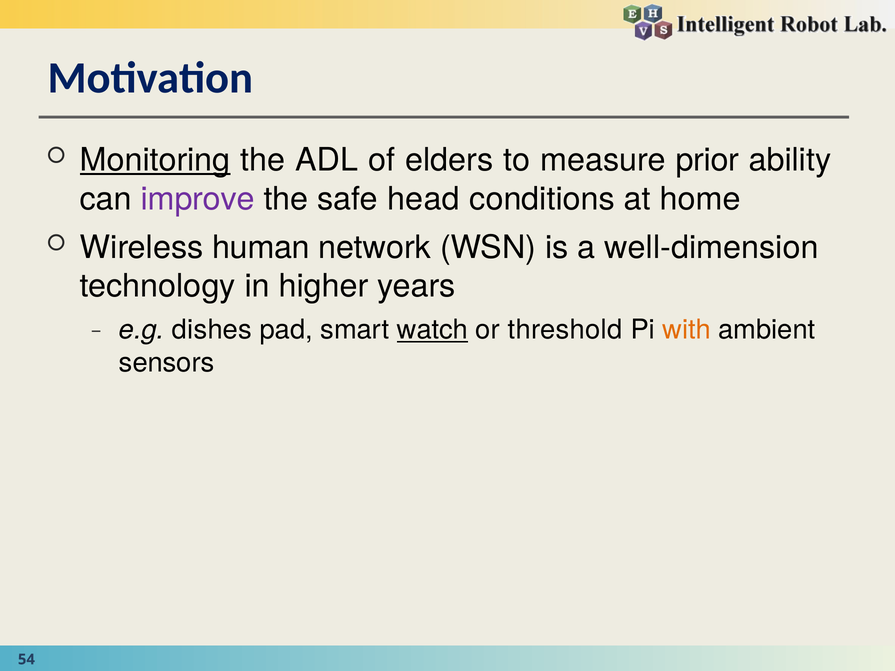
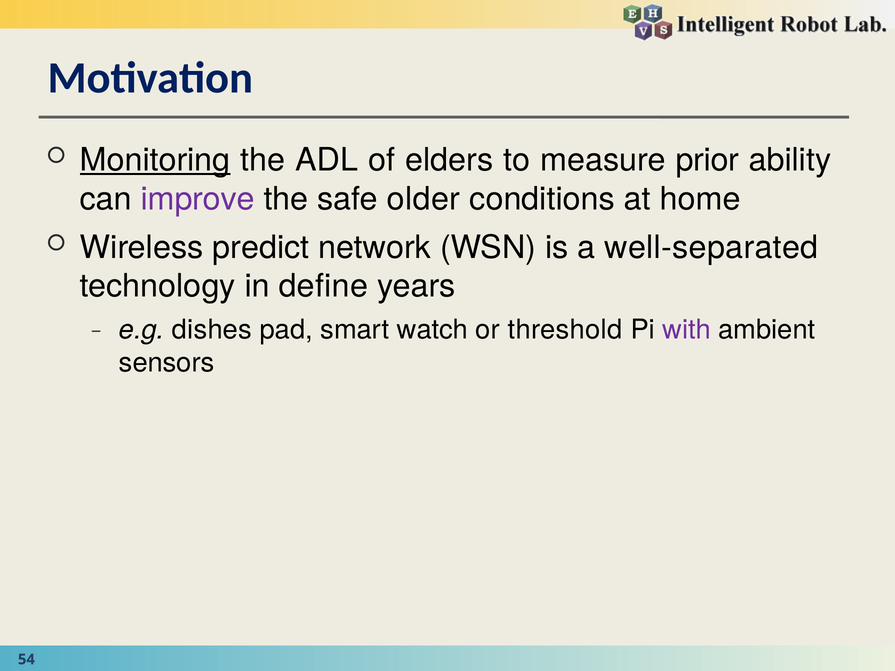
head: head -> older
human: human -> predict
well-dimension: well-dimension -> well-separated
higher: higher -> define
watch underline: present -> none
with colour: orange -> purple
